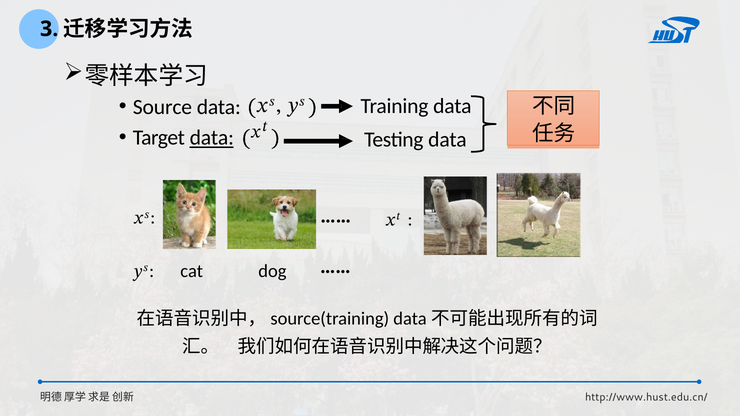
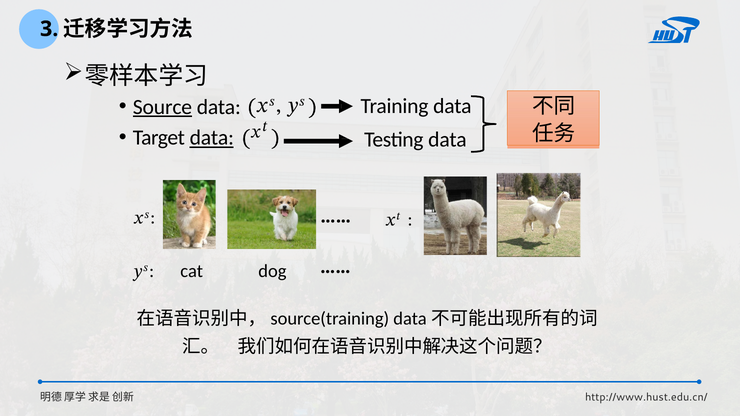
Source underline: none -> present
